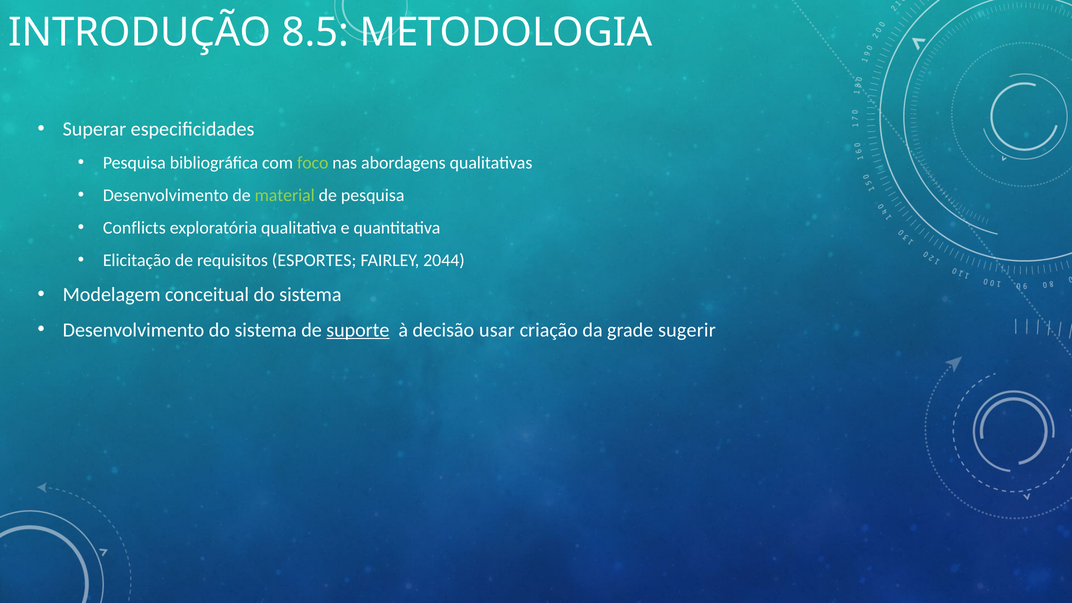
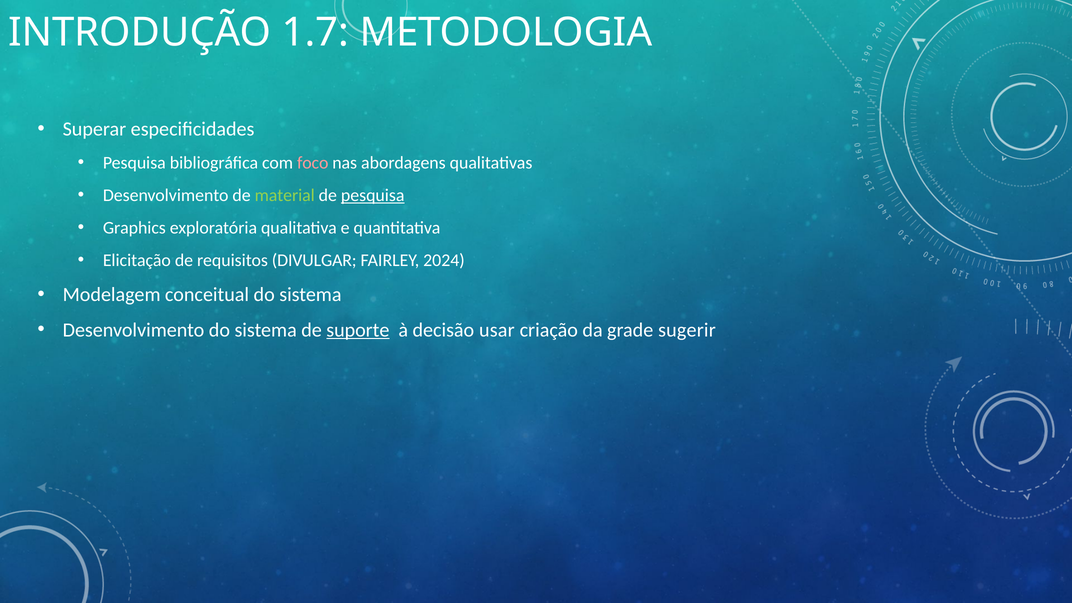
8.5: 8.5 -> 1.7
foco colour: light green -> pink
pesquisa at (373, 195) underline: none -> present
Conflicts: Conflicts -> Graphics
ESPORTES: ESPORTES -> DIVULGAR
2044: 2044 -> 2024
